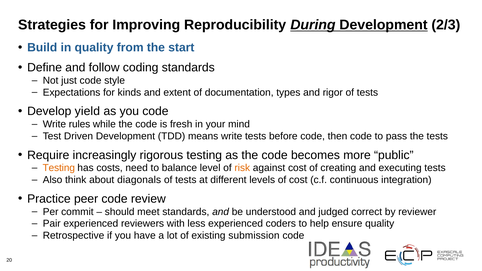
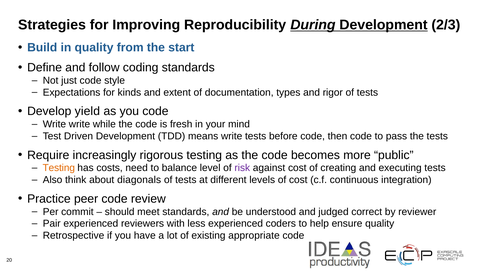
Write rules: rules -> write
risk colour: orange -> purple
submission: submission -> appropriate
